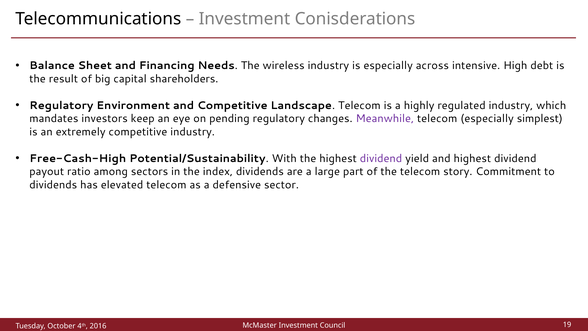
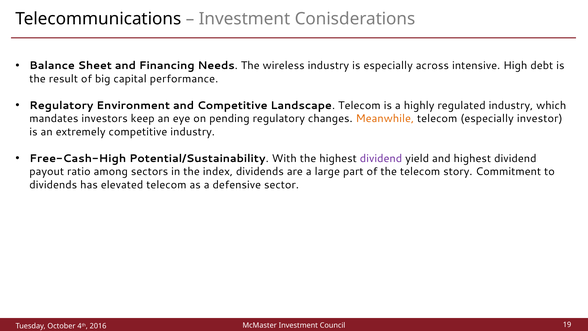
shareholders: shareholders -> performance
Meanwhile colour: purple -> orange
simplest: simplest -> investor
